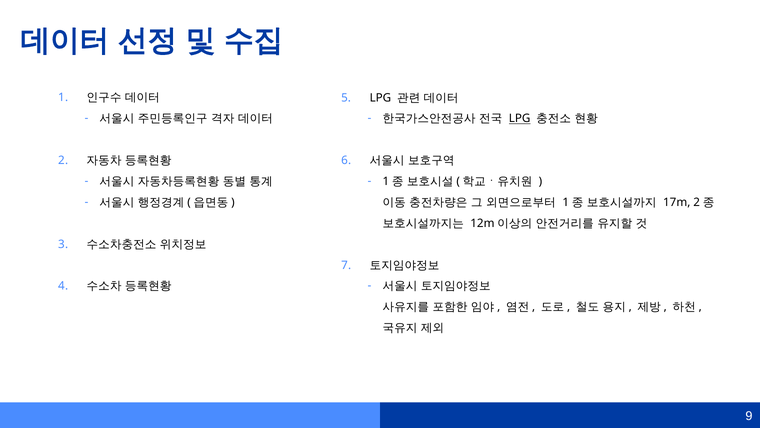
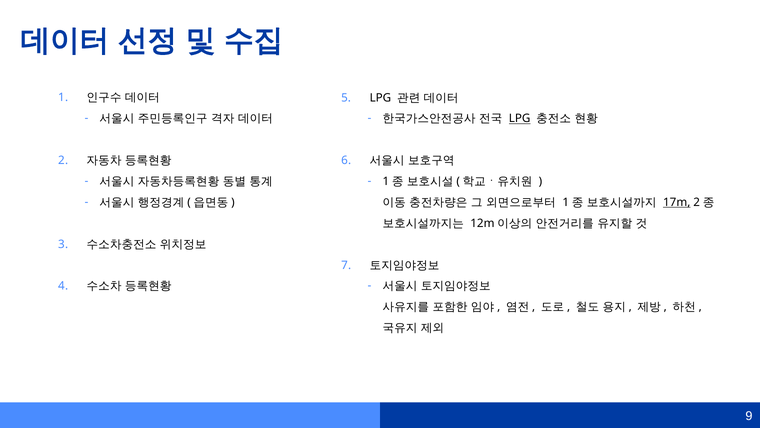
17m underline: none -> present
